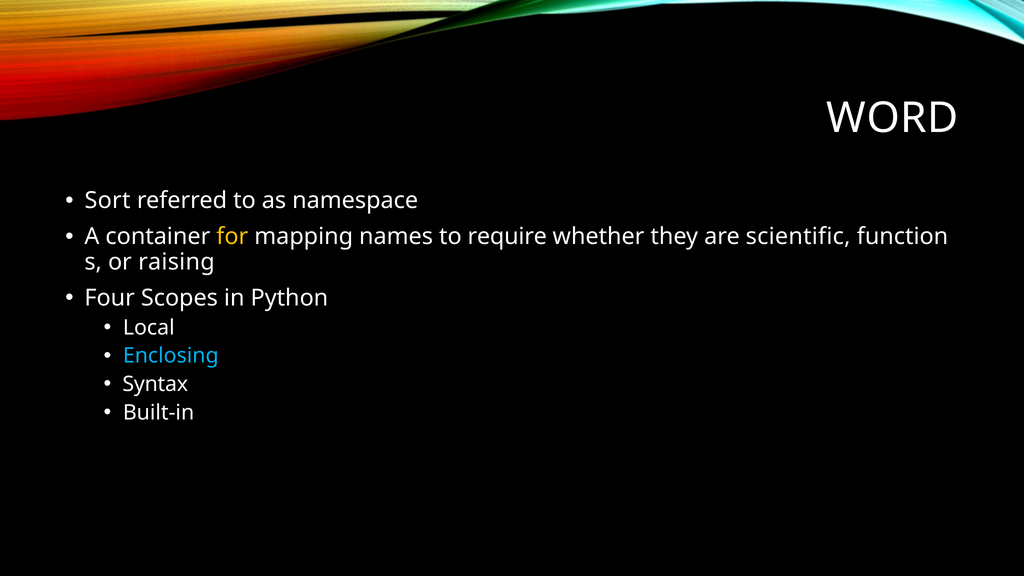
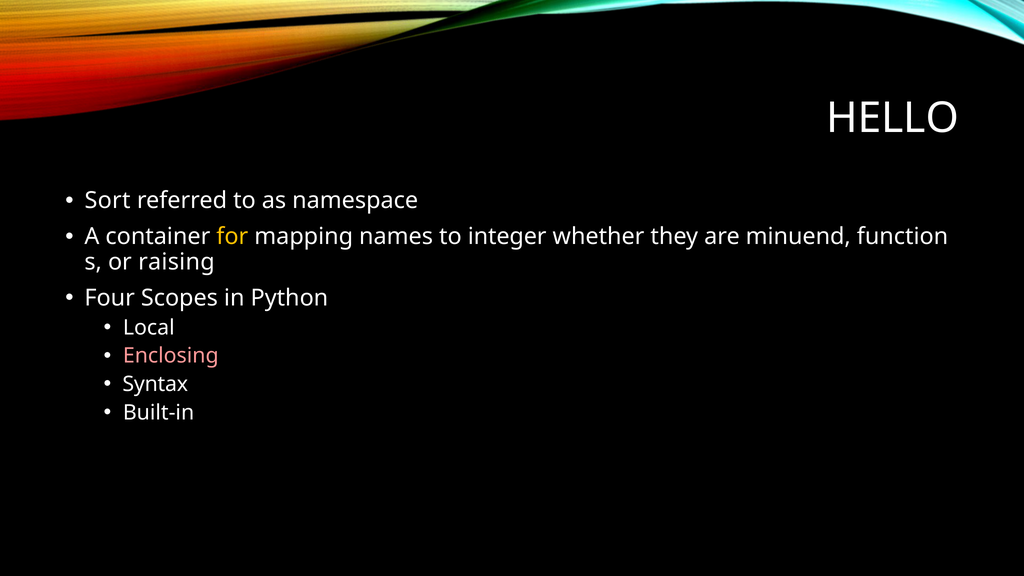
WORD: WORD -> HELLO
require: require -> integer
scientific: scientific -> minuend
Enclosing colour: light blue -> pink
